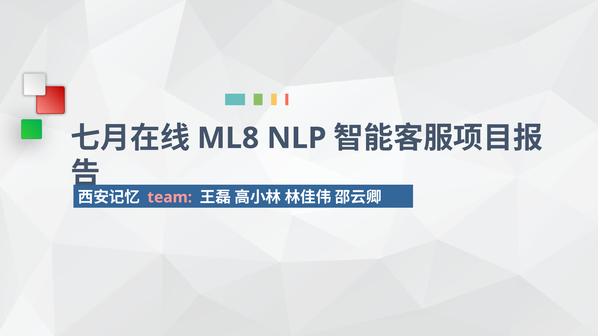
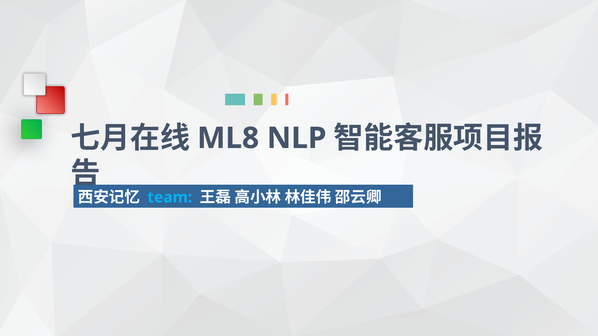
team colour: pink -> light blue
